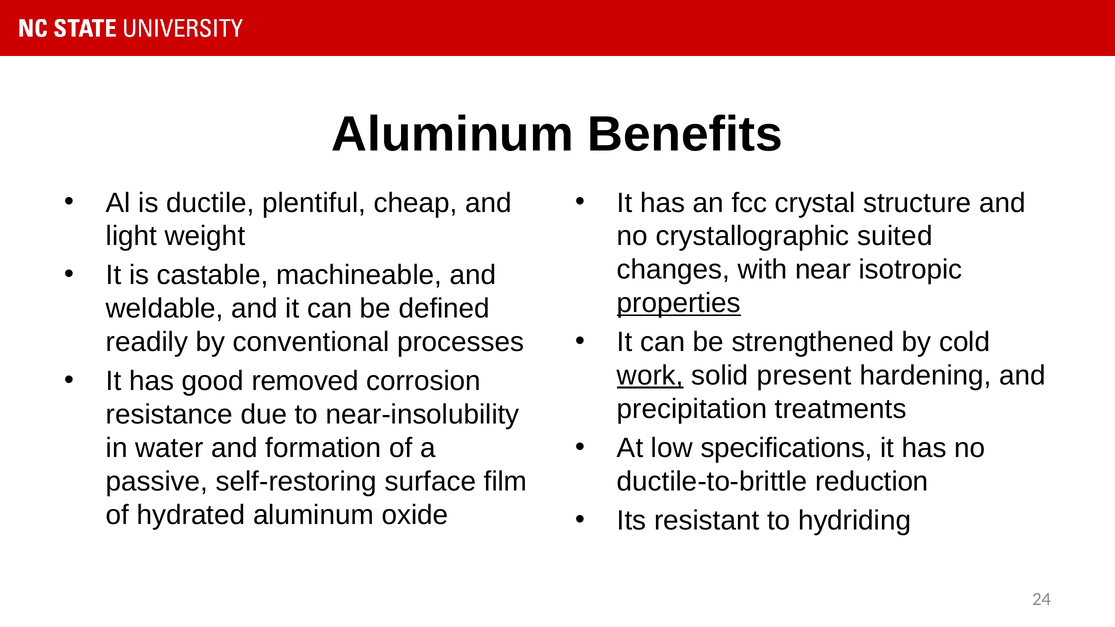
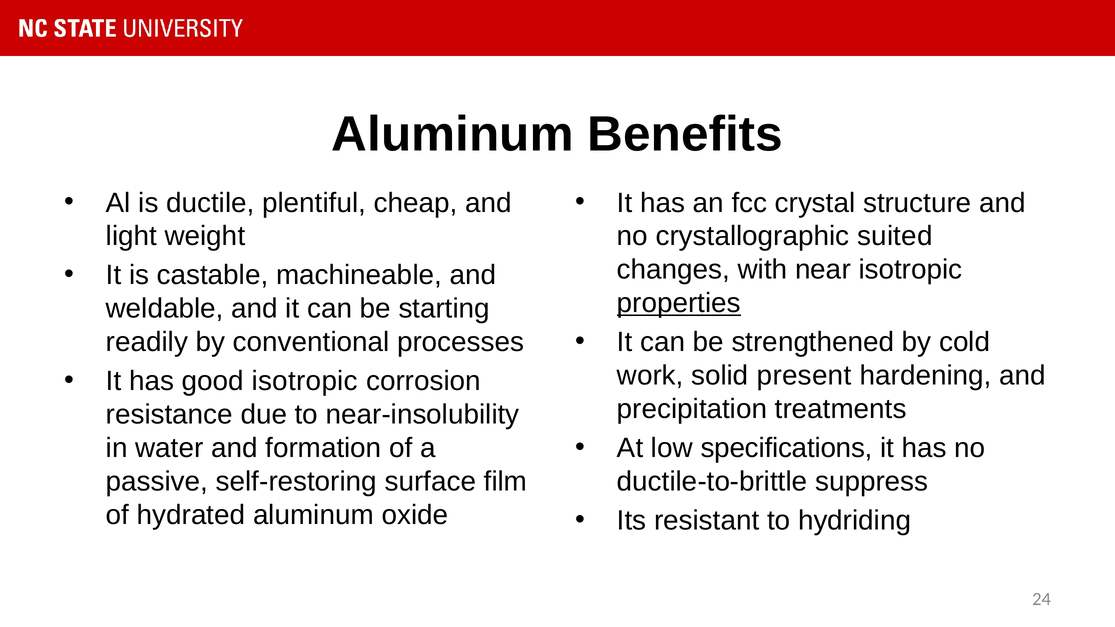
defined: defined -> starting
work underline: present -> none
good removed: removed -> isotropic
reduction: reduction -> suppress
